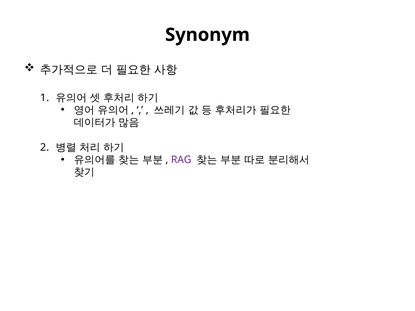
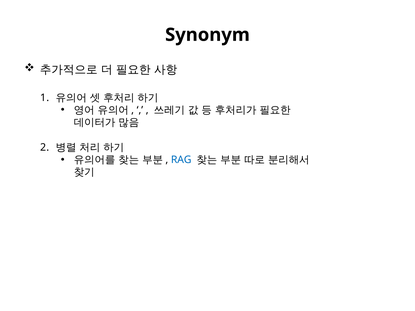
RAG colour: purple -> blue
